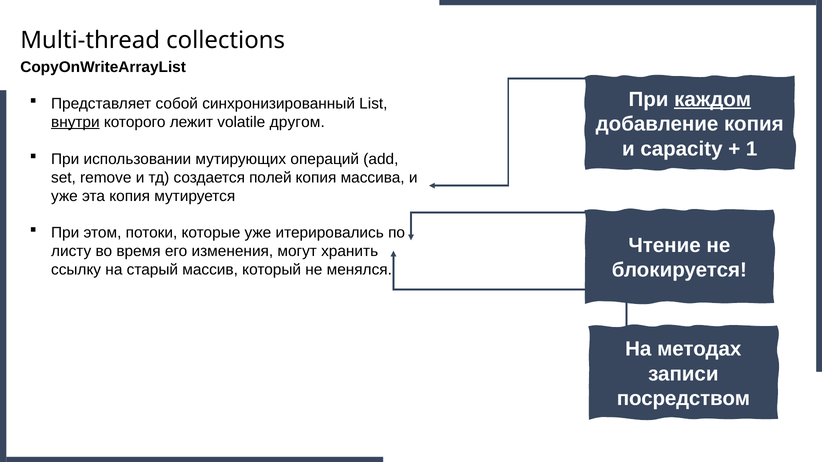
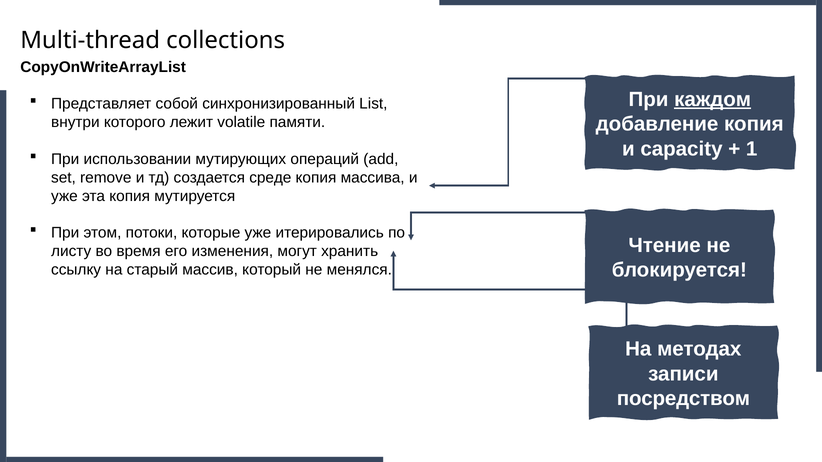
внутри underline: present -> none
другом: другом -> памяти
полей: полей -> среде
